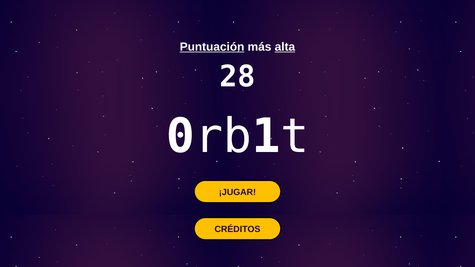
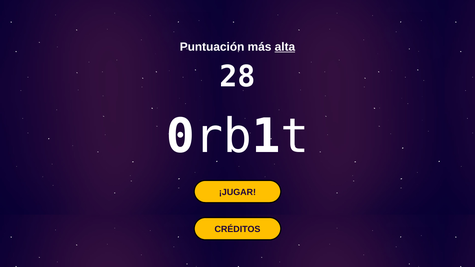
Puntuación underline: present -> none
